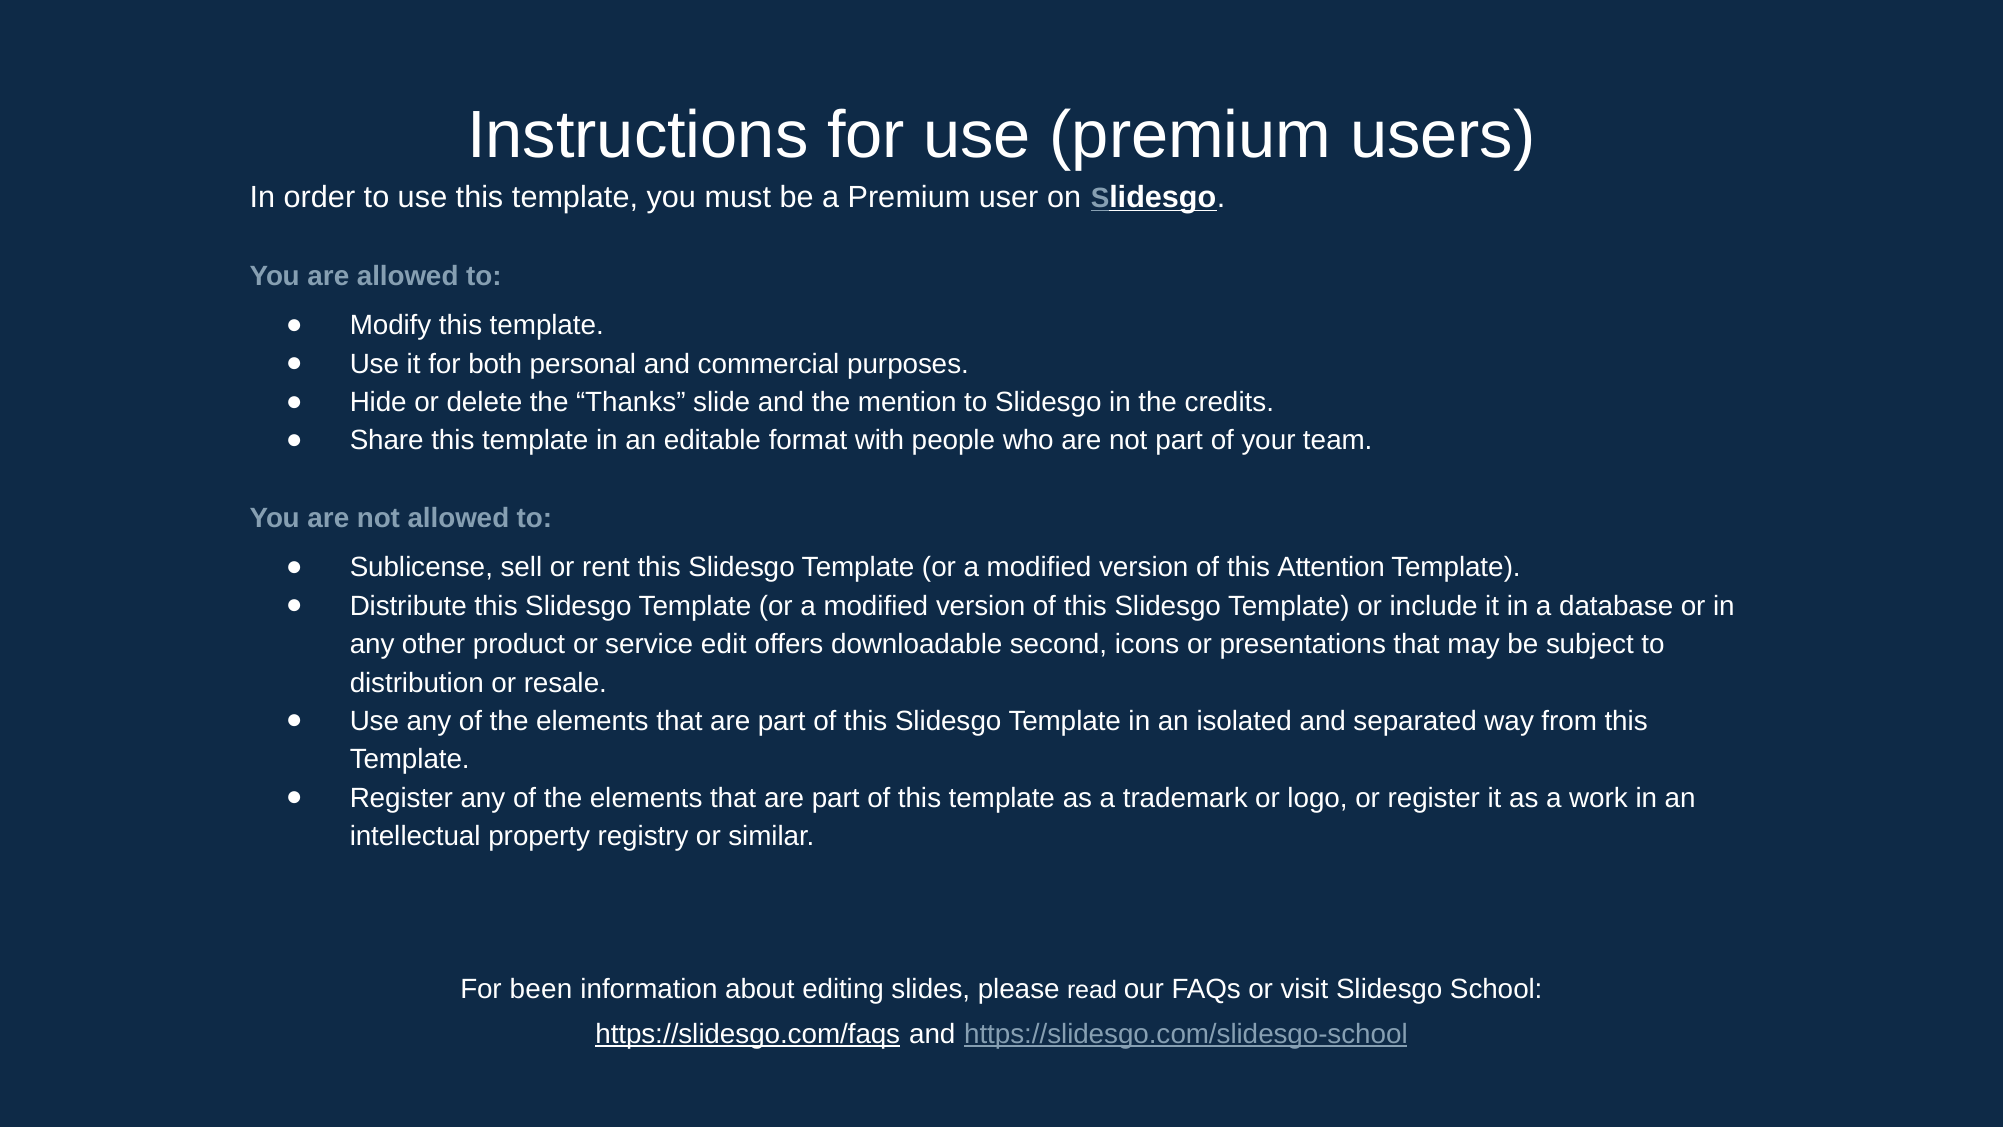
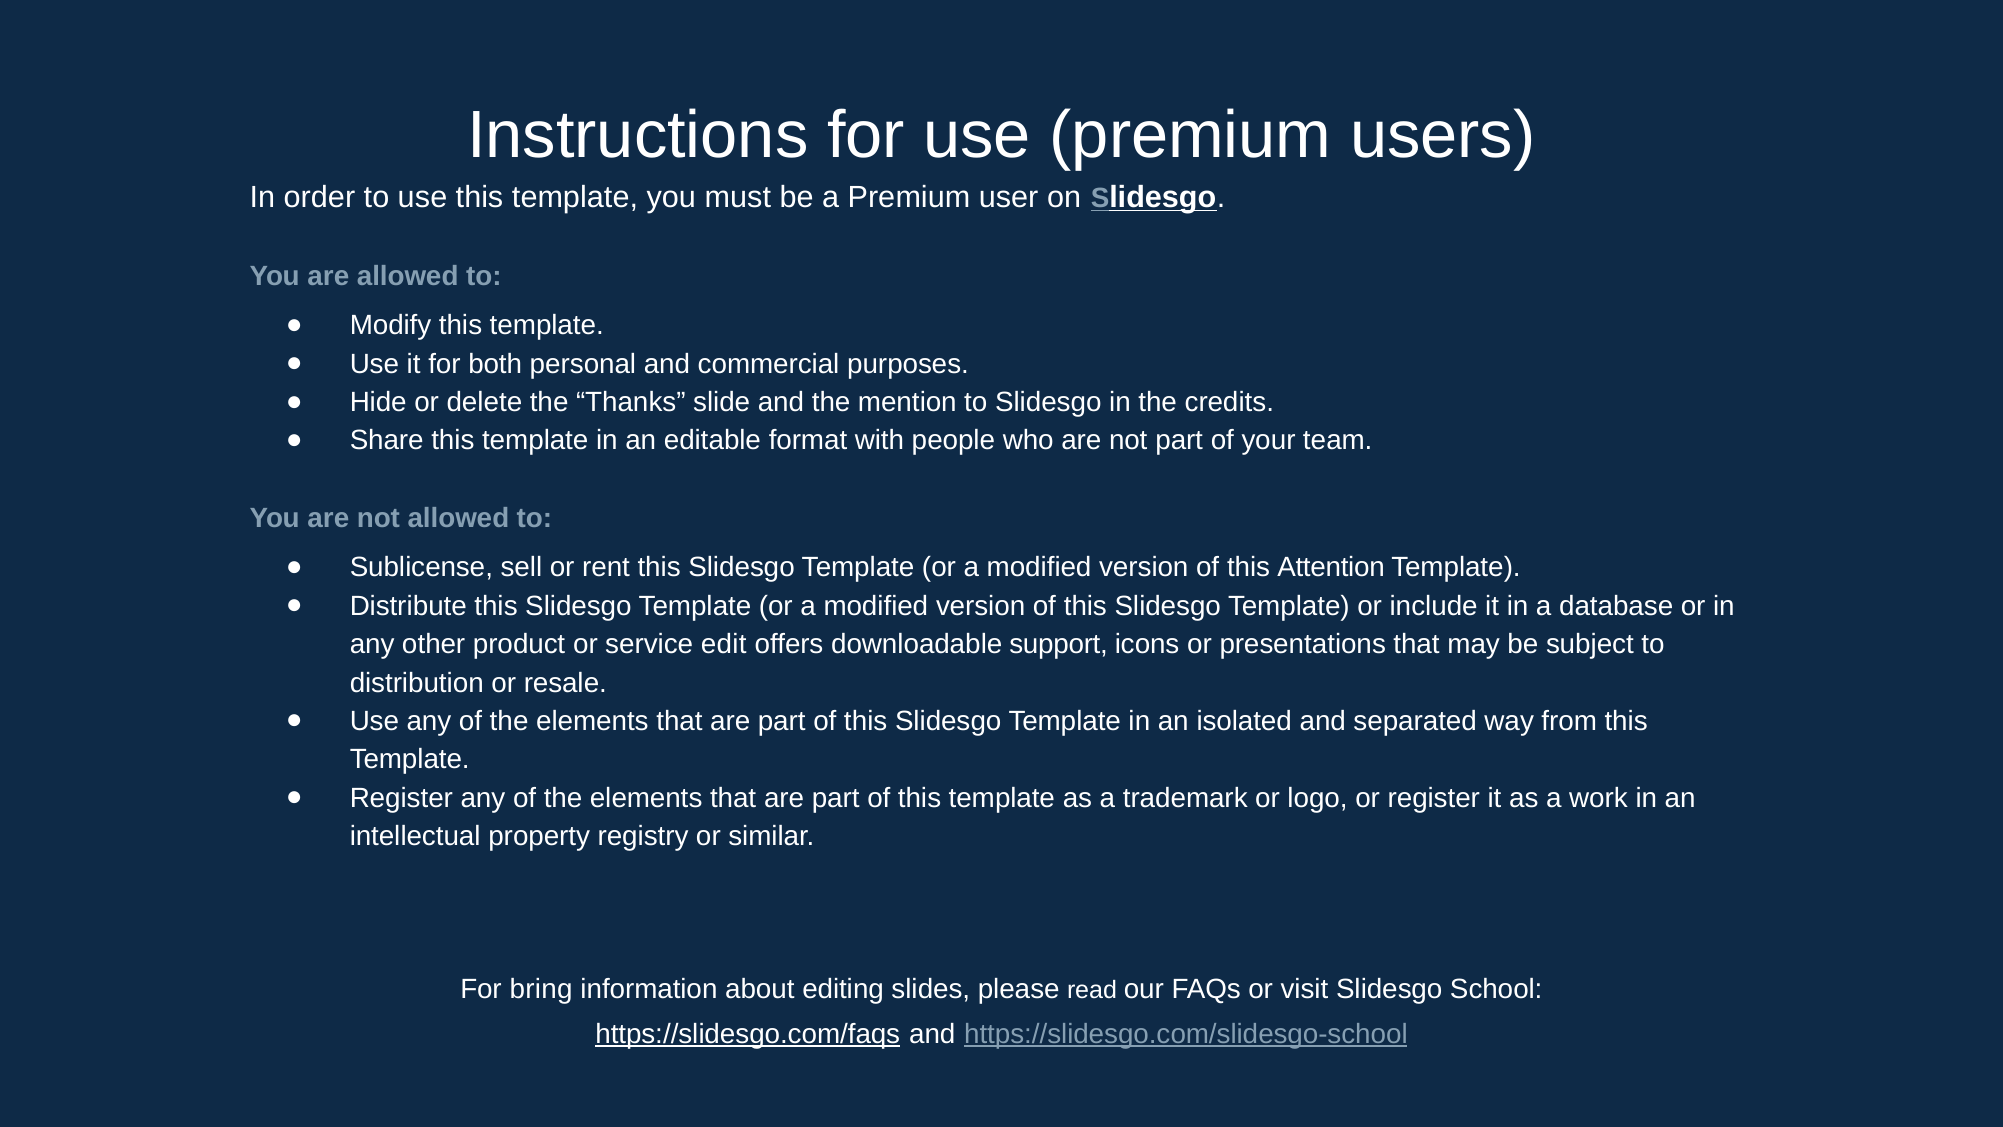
second: second -> support
been: been -> bring
